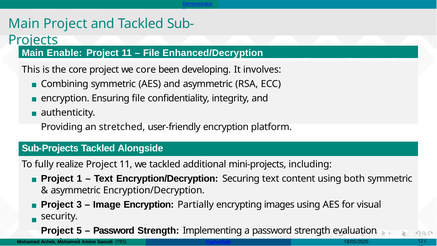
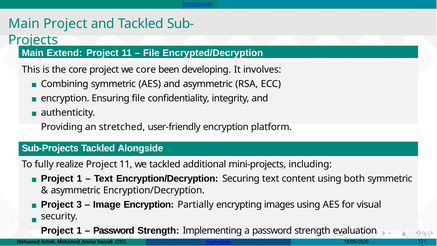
Enable: Enable -> Extend
Enhanced/Decryption: Enhanced/Decryption -> Encrypted/Decryption
5 at (79, 231): 5 -> 1
